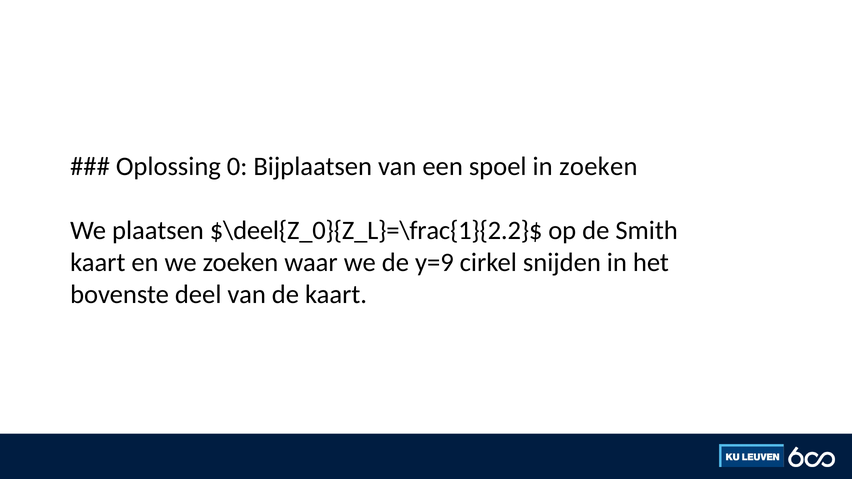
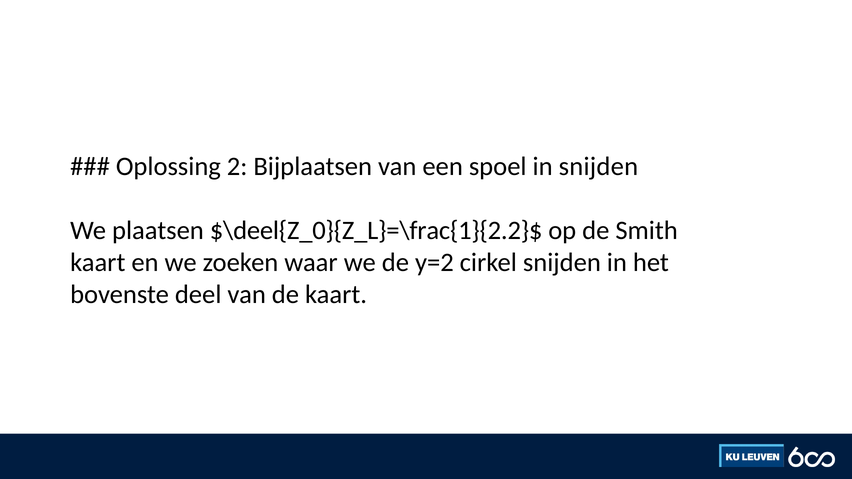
0: 0 -> 2
in zoeken: zoeken -> snijden
y=9: y=9 -> y=2
